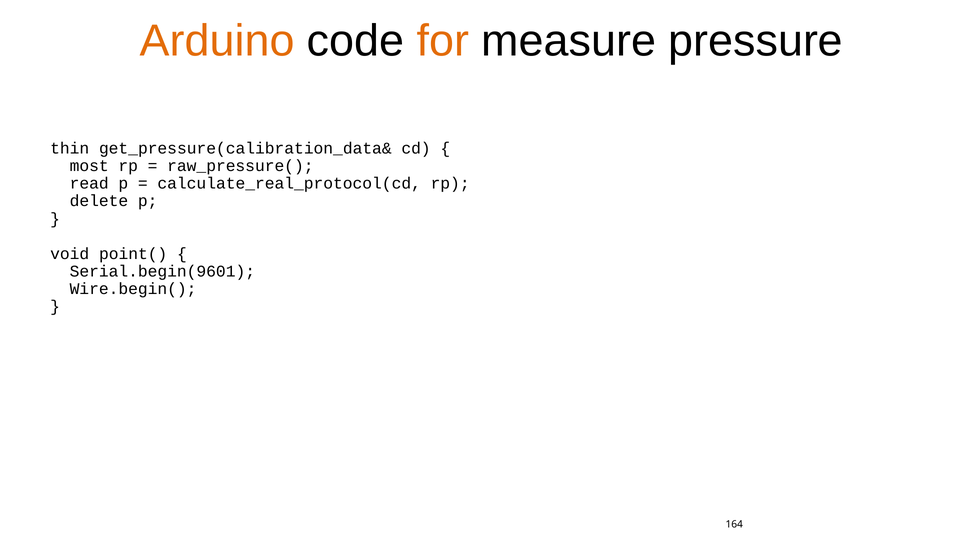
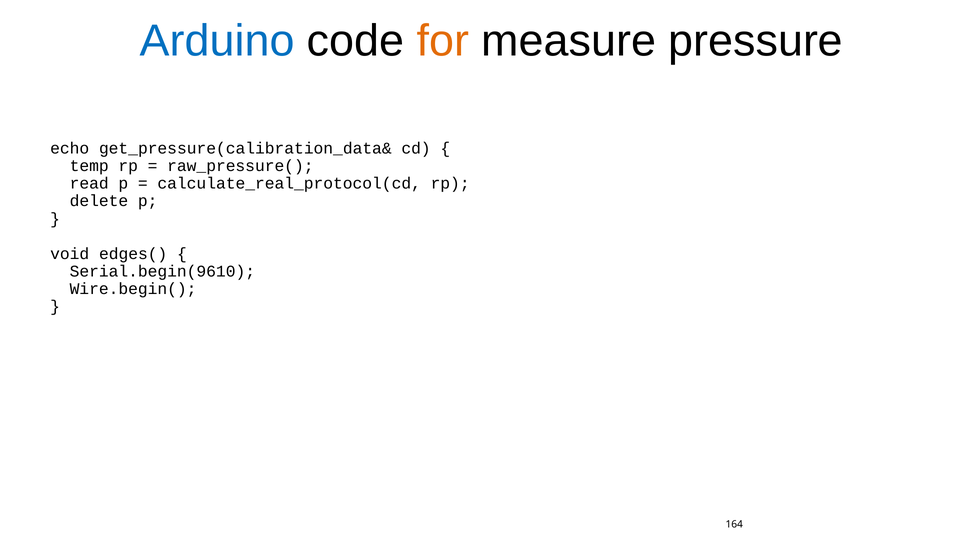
Arduino colour: orange -> blue
thin: thin -> echo
most: most -> temp
point(: point( -> edges(
Serial.begin(9601: Serial.begin(9601 -> Serial.begin(9610
